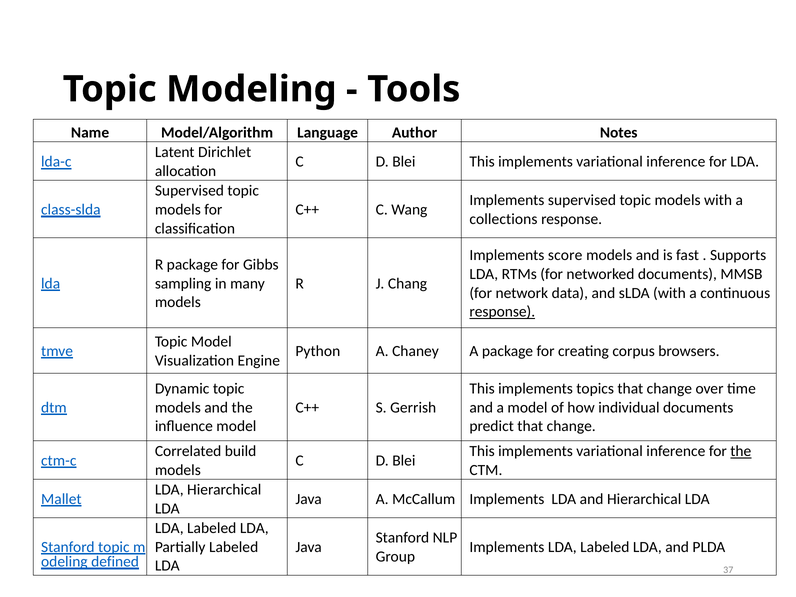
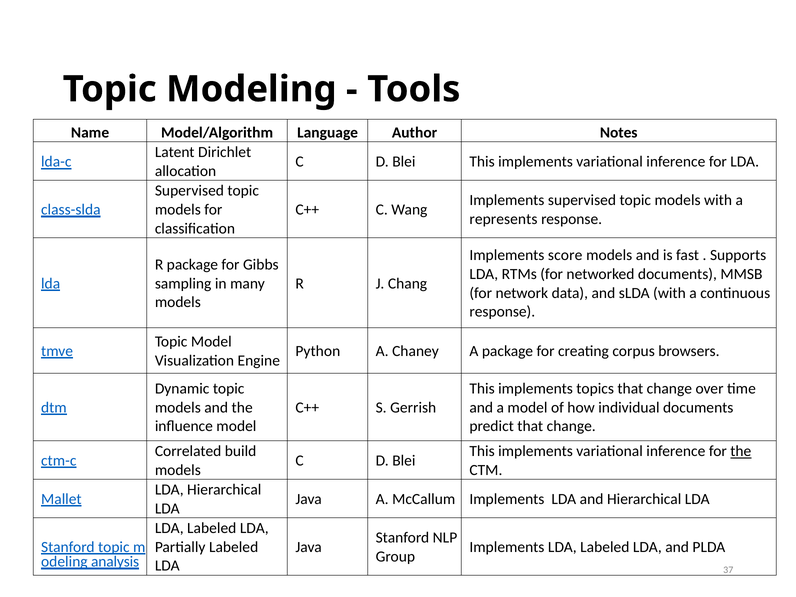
collections: collections -> represents
response at (502, 312) underline: present -> none
defined: defined -> analysis
